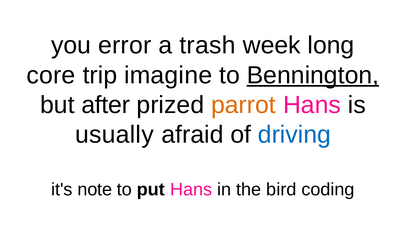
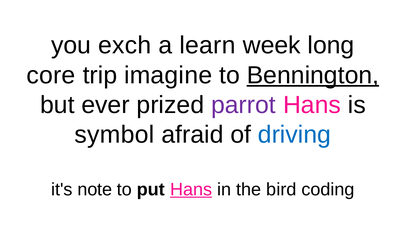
error: error -> exch
trash: trash -> learn
after: after -> ever
parrot colour: orange -> purple
usually: usually -> symbol
Hans at (191, 190) underline: none -> present
